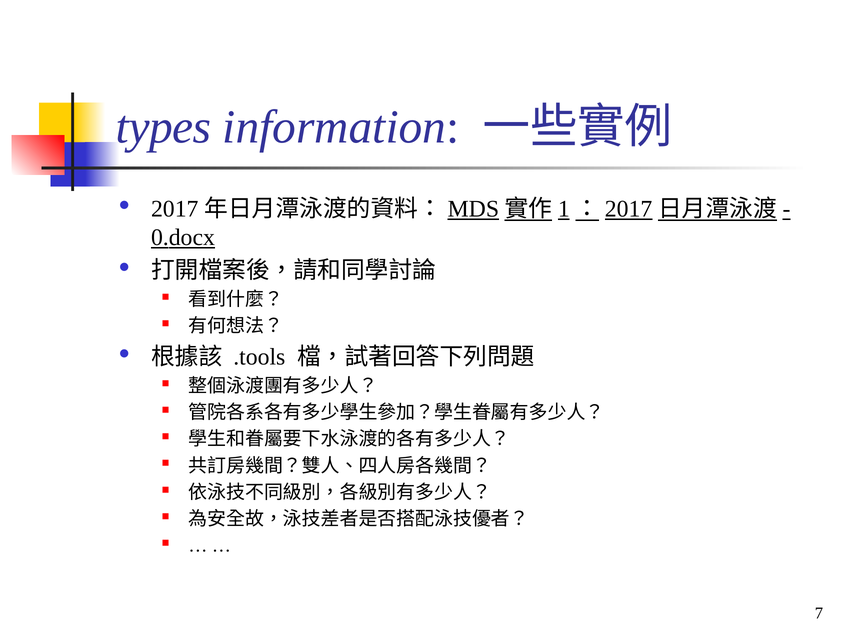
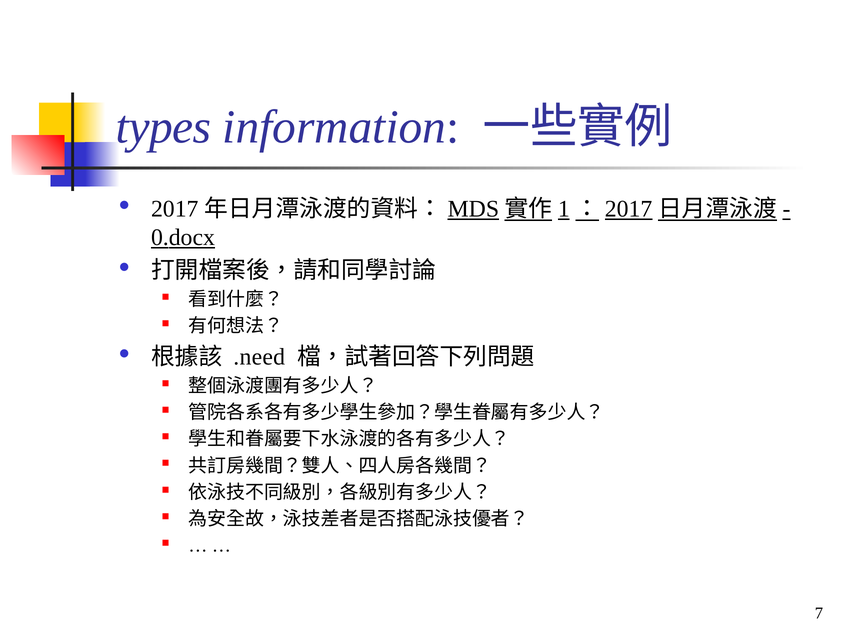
.tools: .tools -> .need
